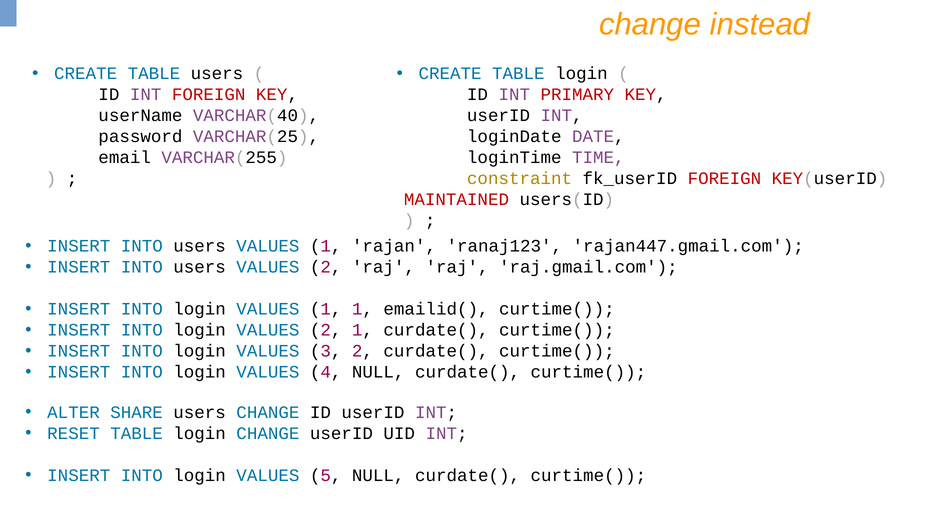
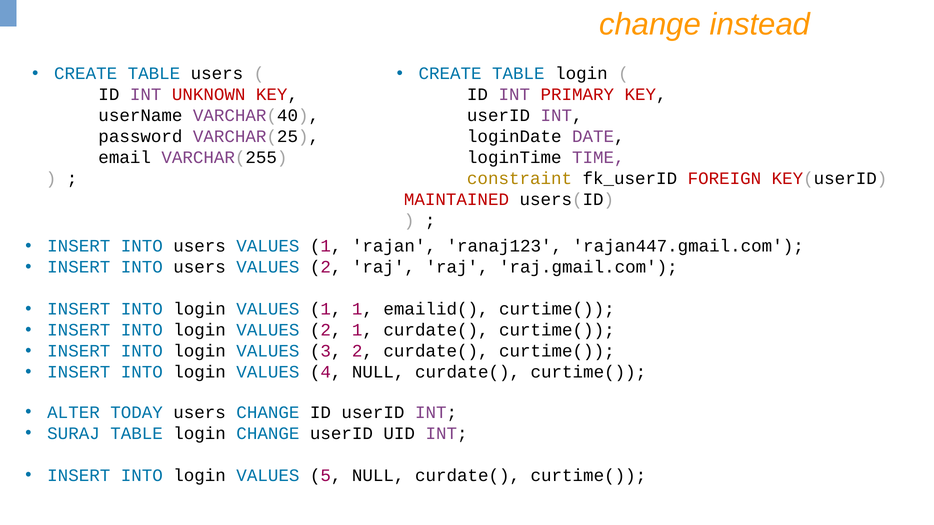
INT FOREIGN: FOREIGN -> UNKNOWN
SHARE: SHARE -> TODAY
RESET: RESET -> SURAJ
